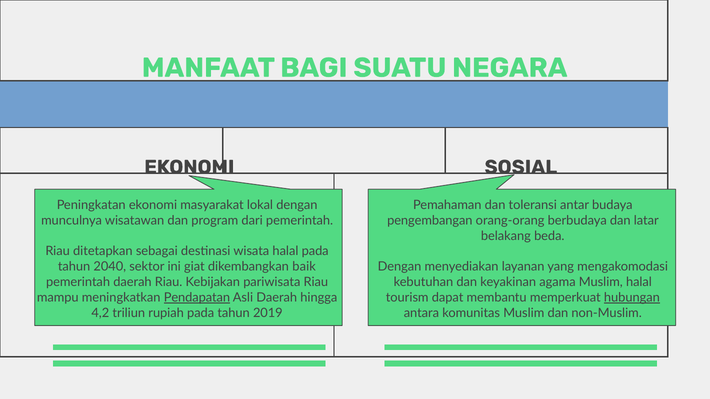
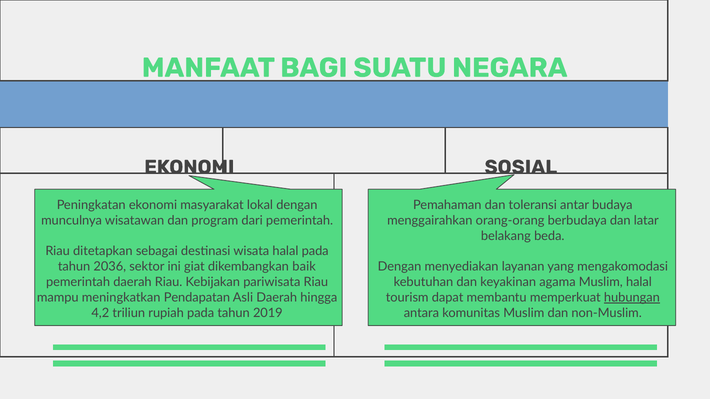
pengembangan: pengembangan -> menggairahkan
2040: 2040 -> 2036
Pendapatan underline: present -> none
